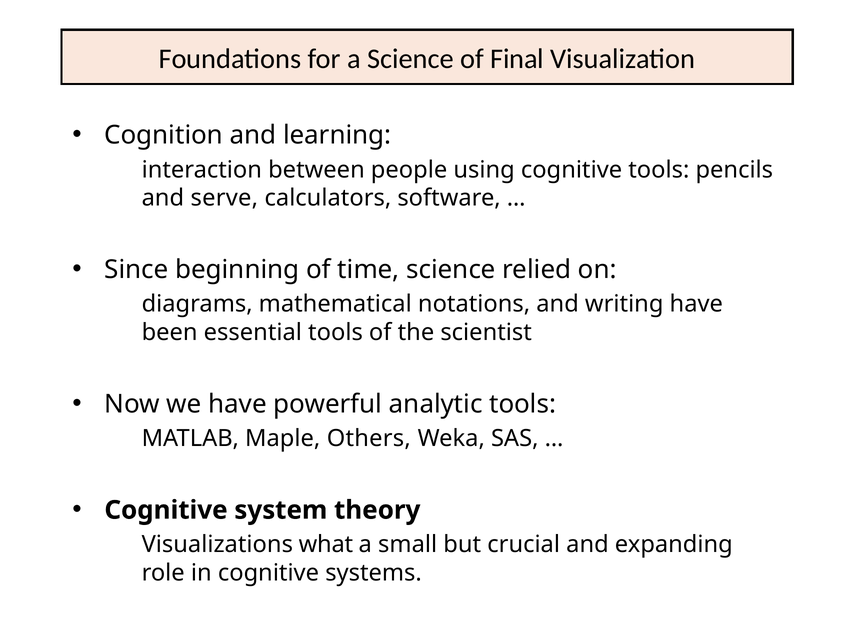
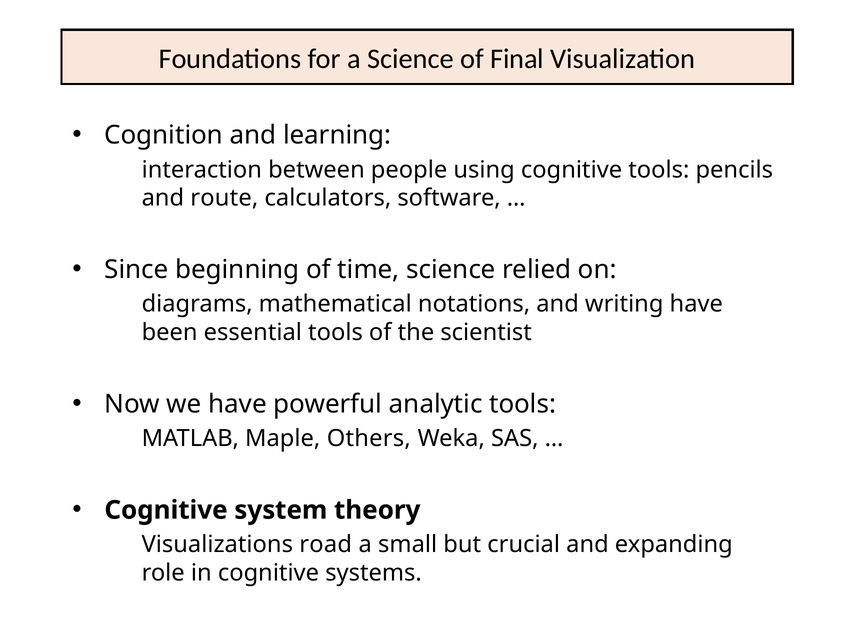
serve: serve -> route
what: what -> road
